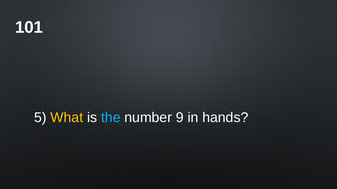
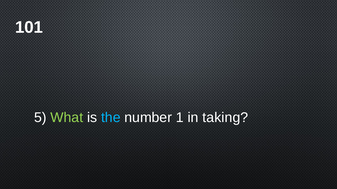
What colour: yellow -> light green
9: 9 -> 1
hands: hands -> taking
